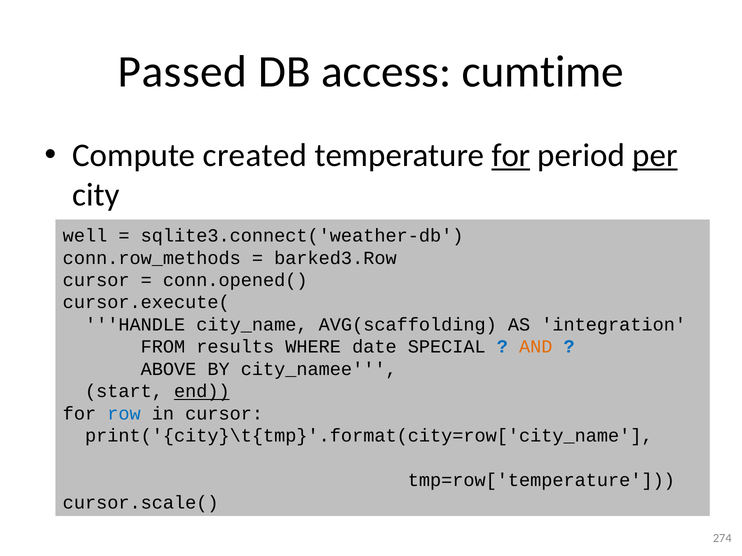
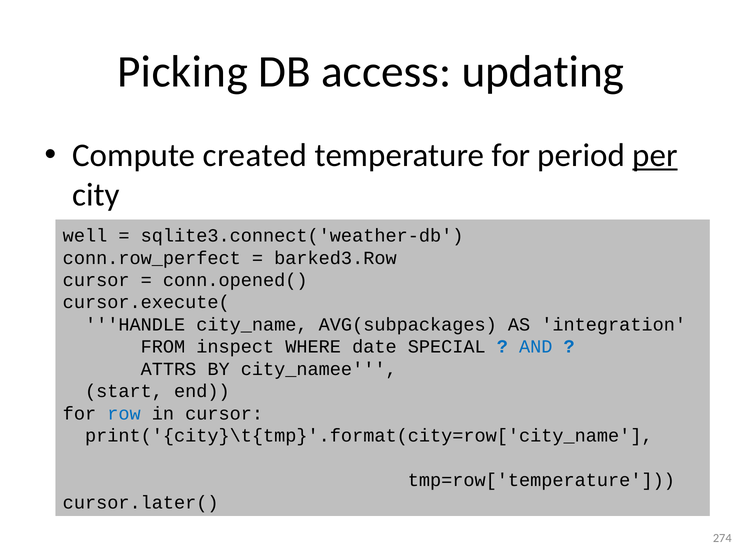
Passed: Passed -> Picking
cumtime: cumtime -> updating
for at (511, 156) underline: present -> none
conn.row_methods: conn.row_methods -> conn.row_perfect
AVG(scaffolding: AVG(scaffolding -> AVG(subpackages
results: results -> inspect
AND colour: orange -> blue
ABOVE: ABOVE -> ATTRS
end underline: present -> none
cursor.scale(: cursor.scale( -> cursor.later(
